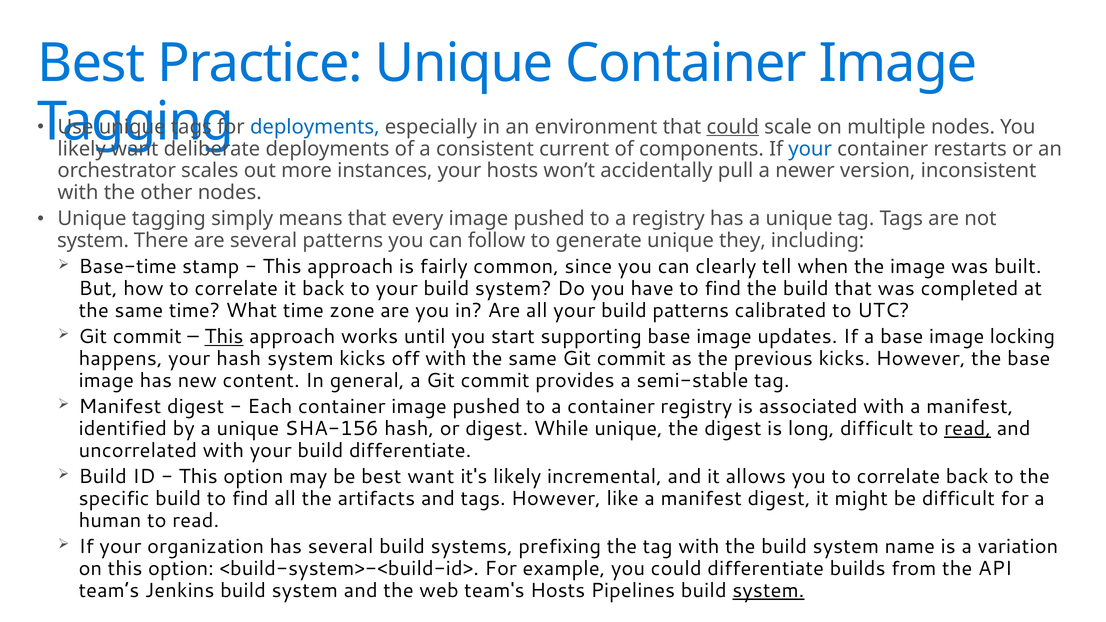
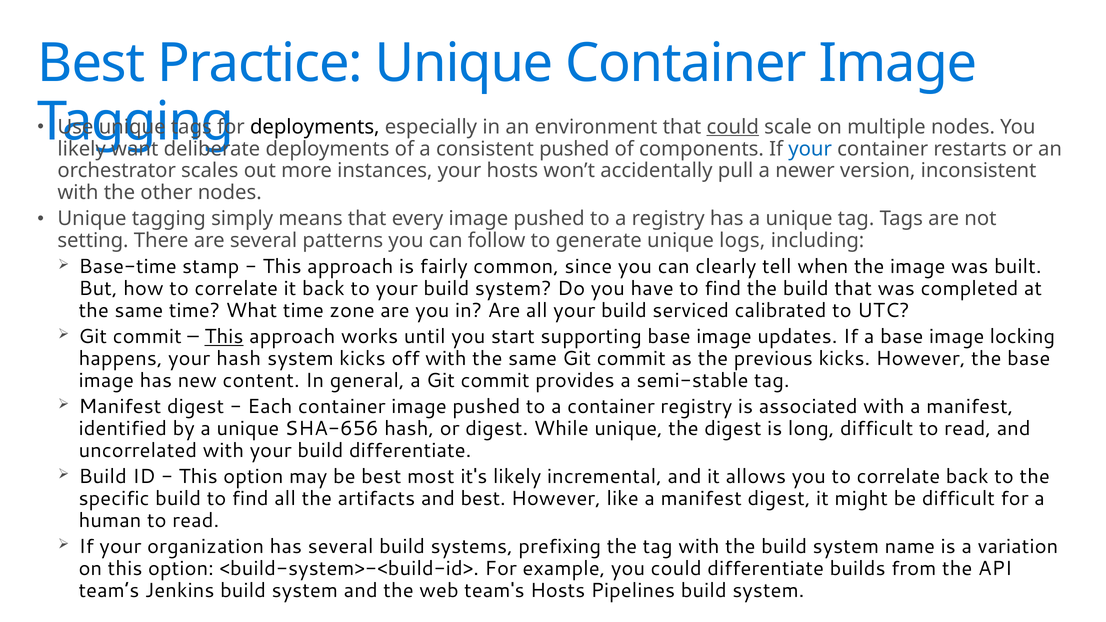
deployments at (315, 127) colour: blue -> black
consistent current: current -> pushed
system at (93, 241): system -> setting
they: they -> logs
build patterns: patterns -> serviced
SHA-156: SHA-156 -> SHA-656
read at (968, 429) underline: present -> none
best want: want -> most
and tags: tags -> best
system at (768, 591) underline: present -> none
